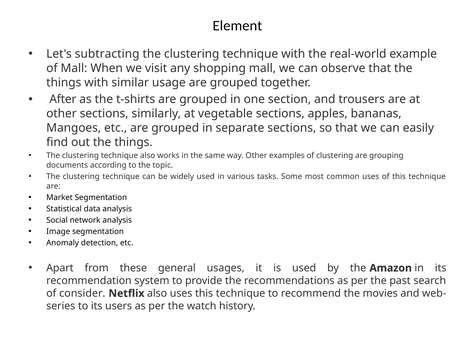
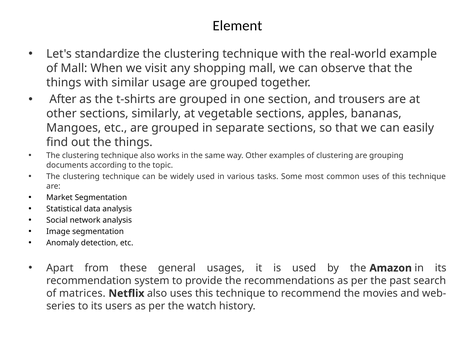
subtracting: subtracting -> standardize
consider: consider -> matrices
